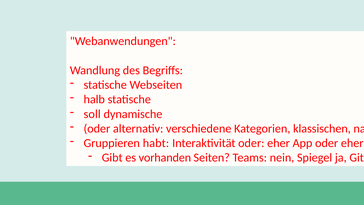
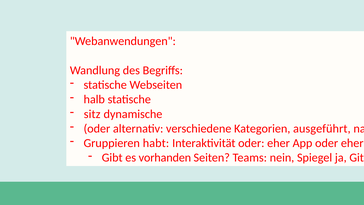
soll: soll -> sitz
klassischen: klassischen -> ausgeführt
